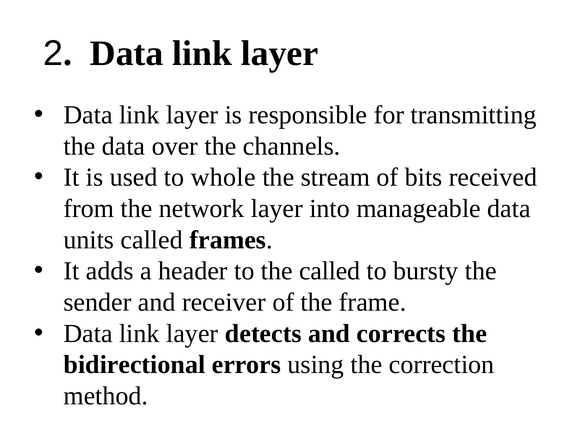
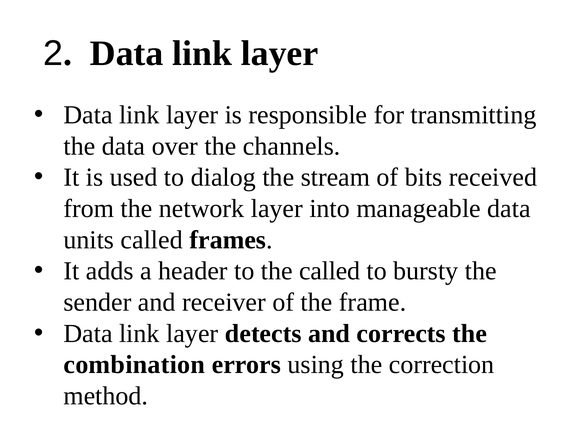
whole: whole -> dialog
bidirectional: bidirectional -> combination
